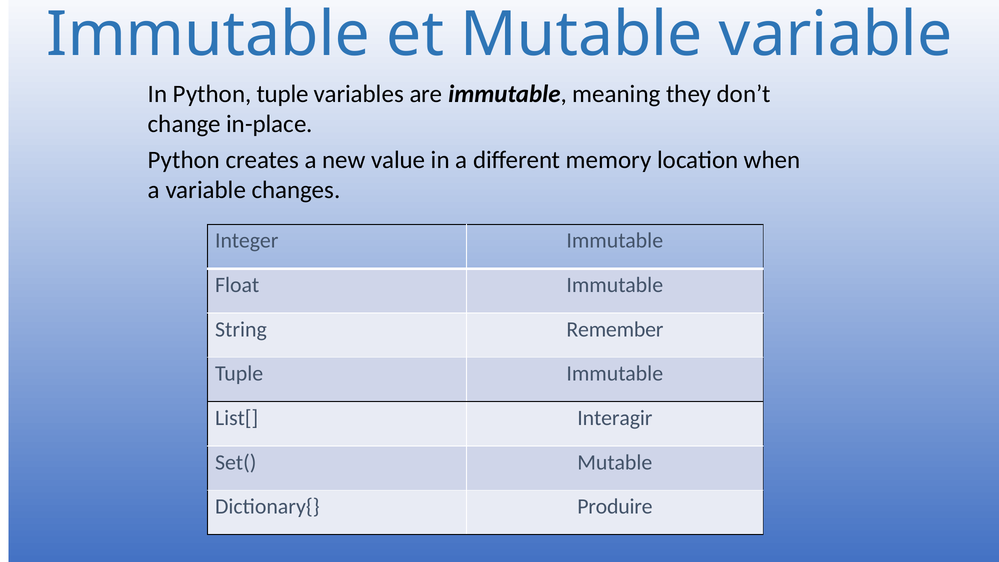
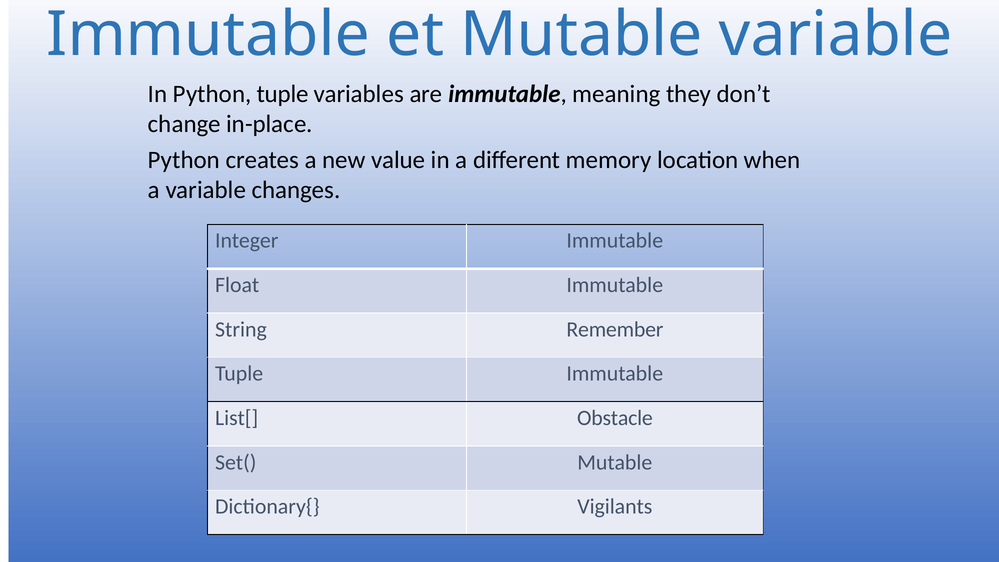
Interagir: Interagir -> Obstacle
Produire: Produire -> Vigilants
